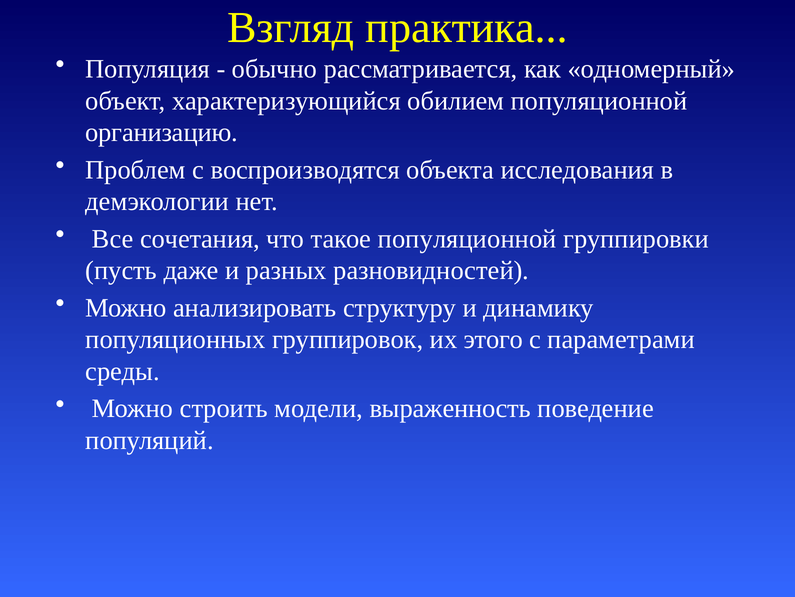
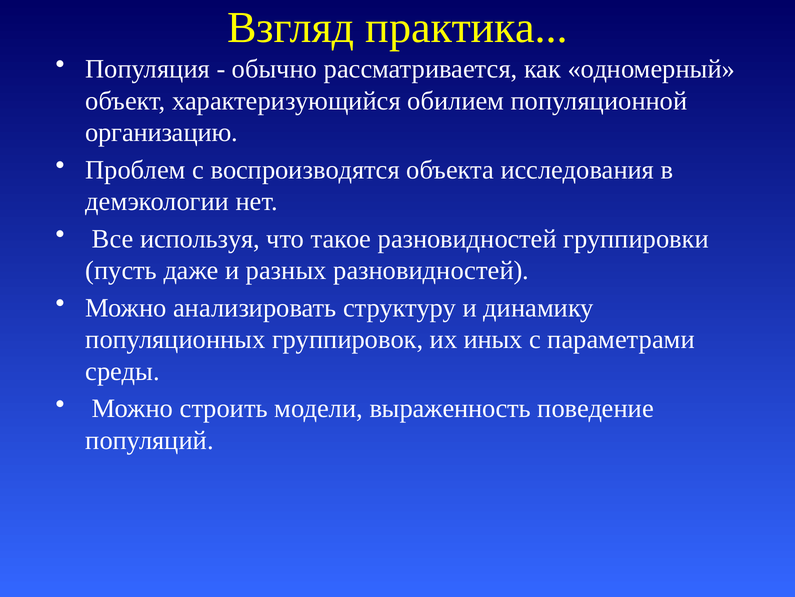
сочетания: сочетания -> используя
такое популяционной: популяционной -> разновидностей
этого: этого -> иных
